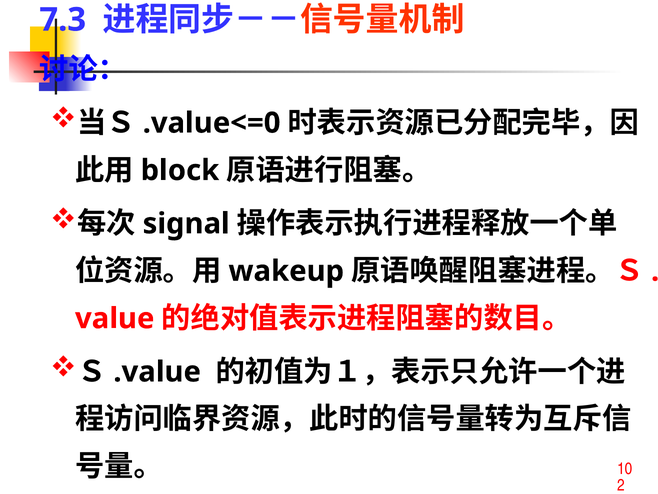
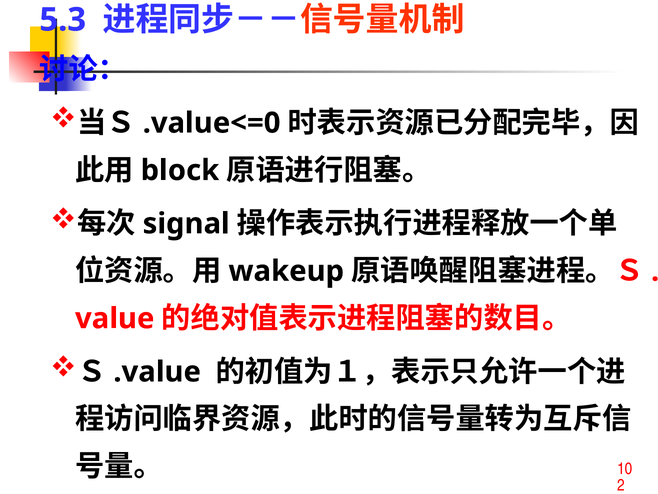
7.3: 7.3 -> 5.3
